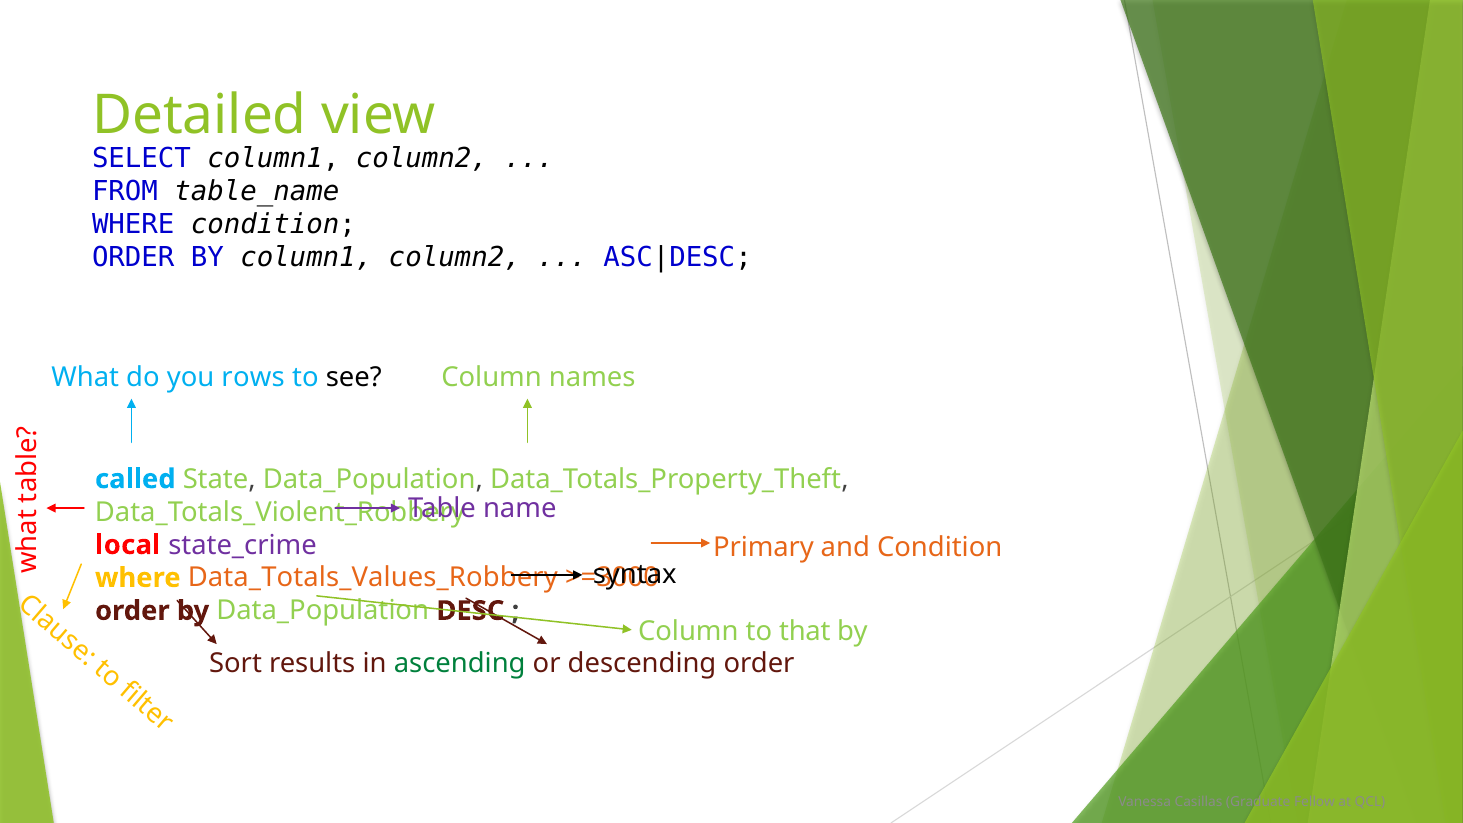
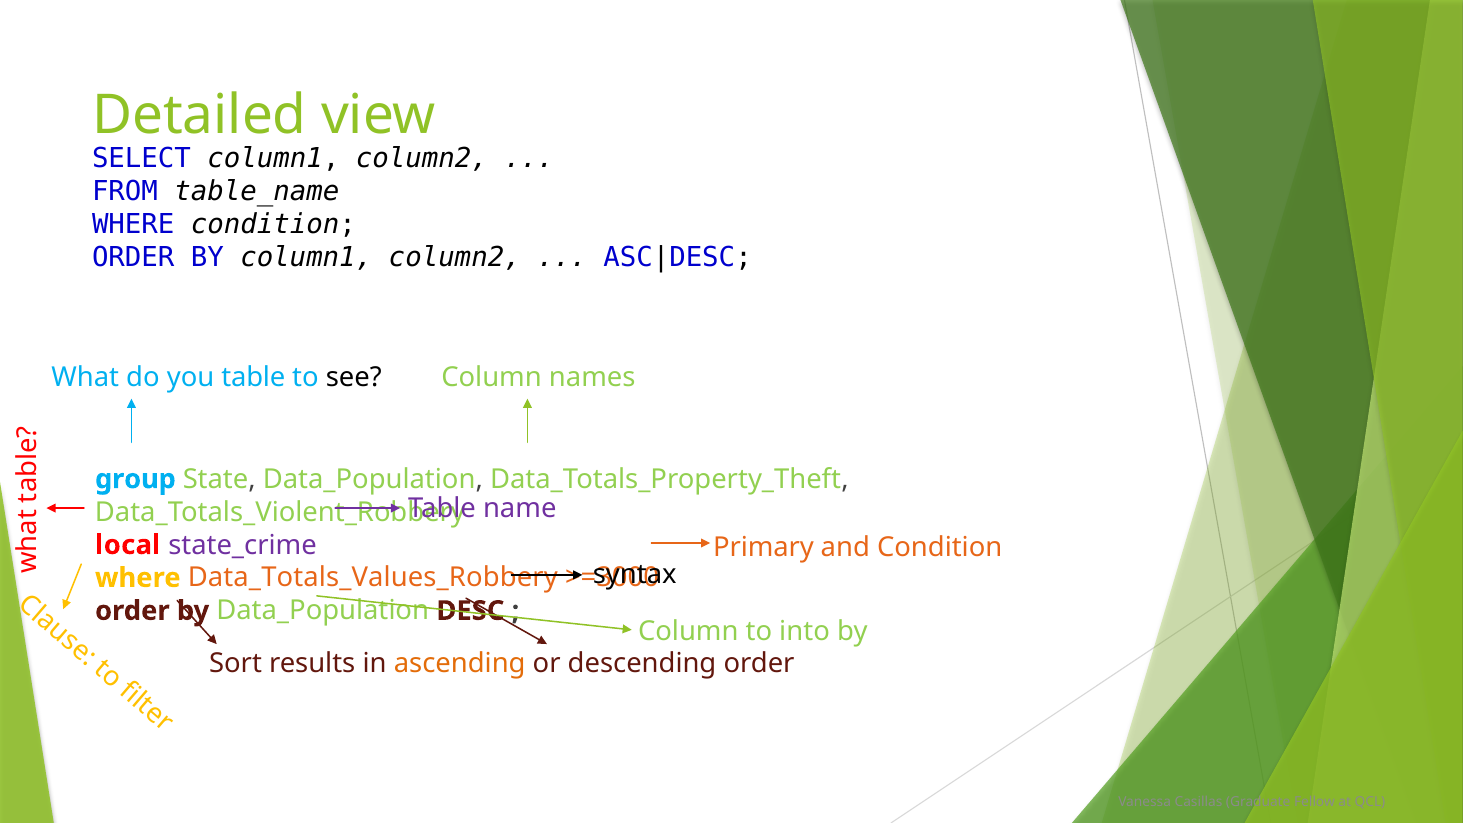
you rows: rows -> table
called: called -> group
that: that -> into
ascending colour: green -> orange
